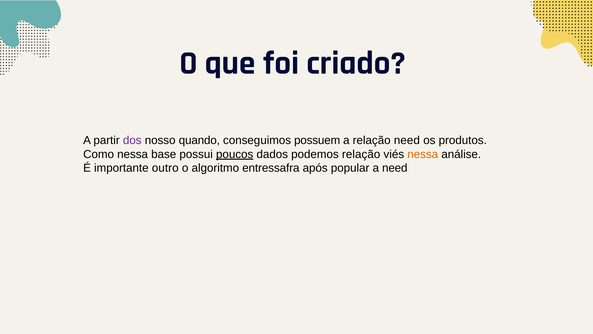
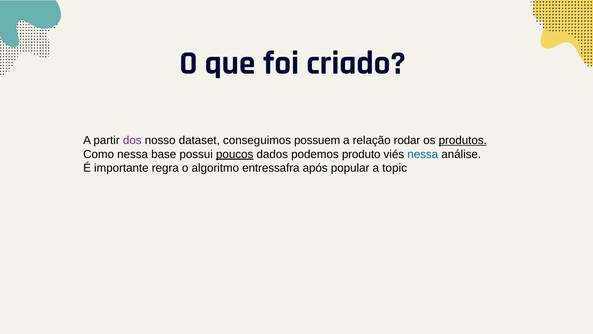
quando: quando -> dataset
relação need: need -> rodar
produtos underline: none -> present
podemos relação: relação -> produto
nessa at (423, 154) colour: orange -> blue
outro: outro -> regra
a need: need -> topic
